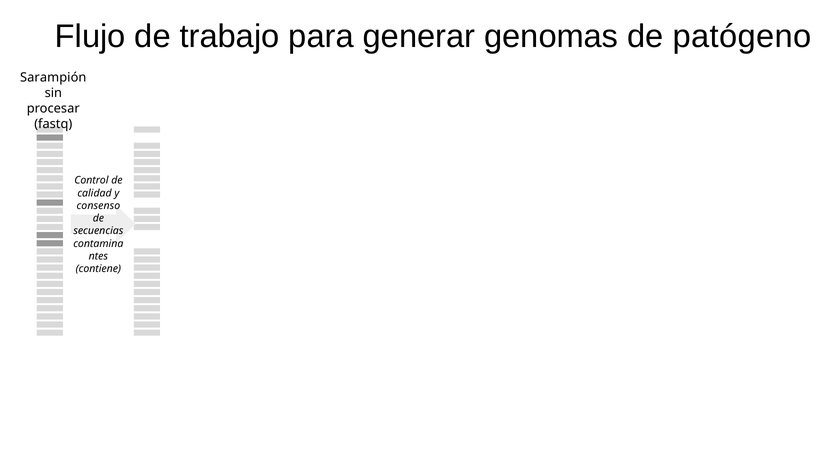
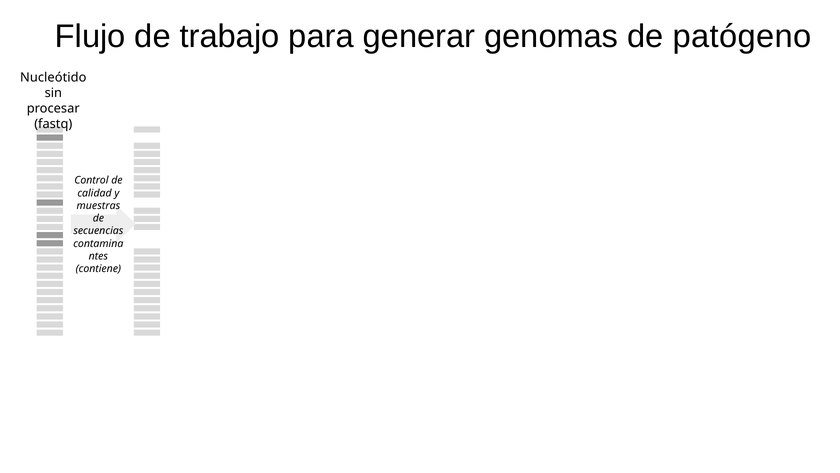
Sarampión: Sarampión -> Nucleótido
consenso: consenso -> muestras
